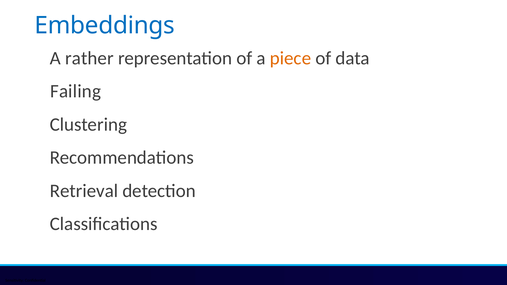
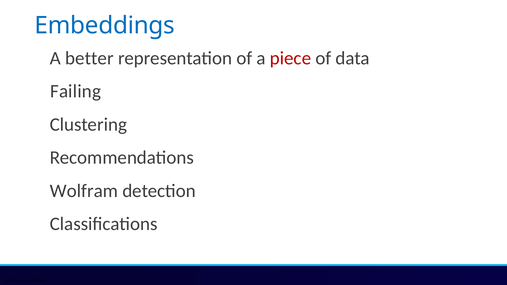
rather: rather -> better
piece colour: orange -> red
Retrieval: Retrieval -> Wolfram
